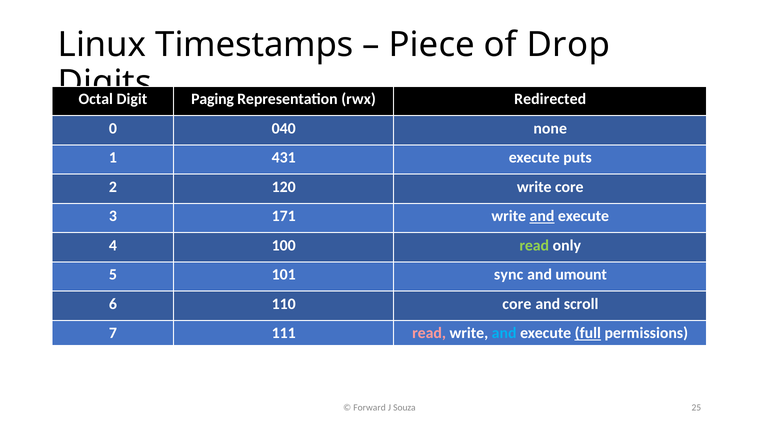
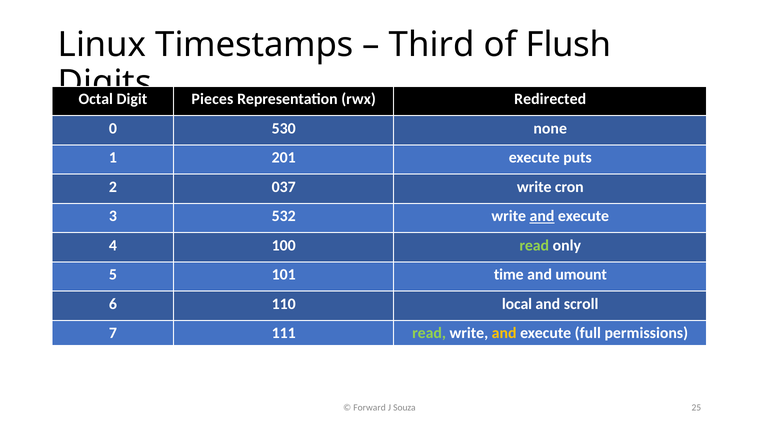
Piece: Piece -> Third
Drop: Drop -> Flush
Paging: Paging -> Pieces
040: 040 -> 530
431: 431 -> 201
120: 120 -> 037
write core: core -> cron
171: 171 -> 532
sync: sync -> time
110 core: core -> local
read at (429, 333) colour: pink -> light green
and at (504, 333) colour: light blue -> yellow
full underline: present -> none
